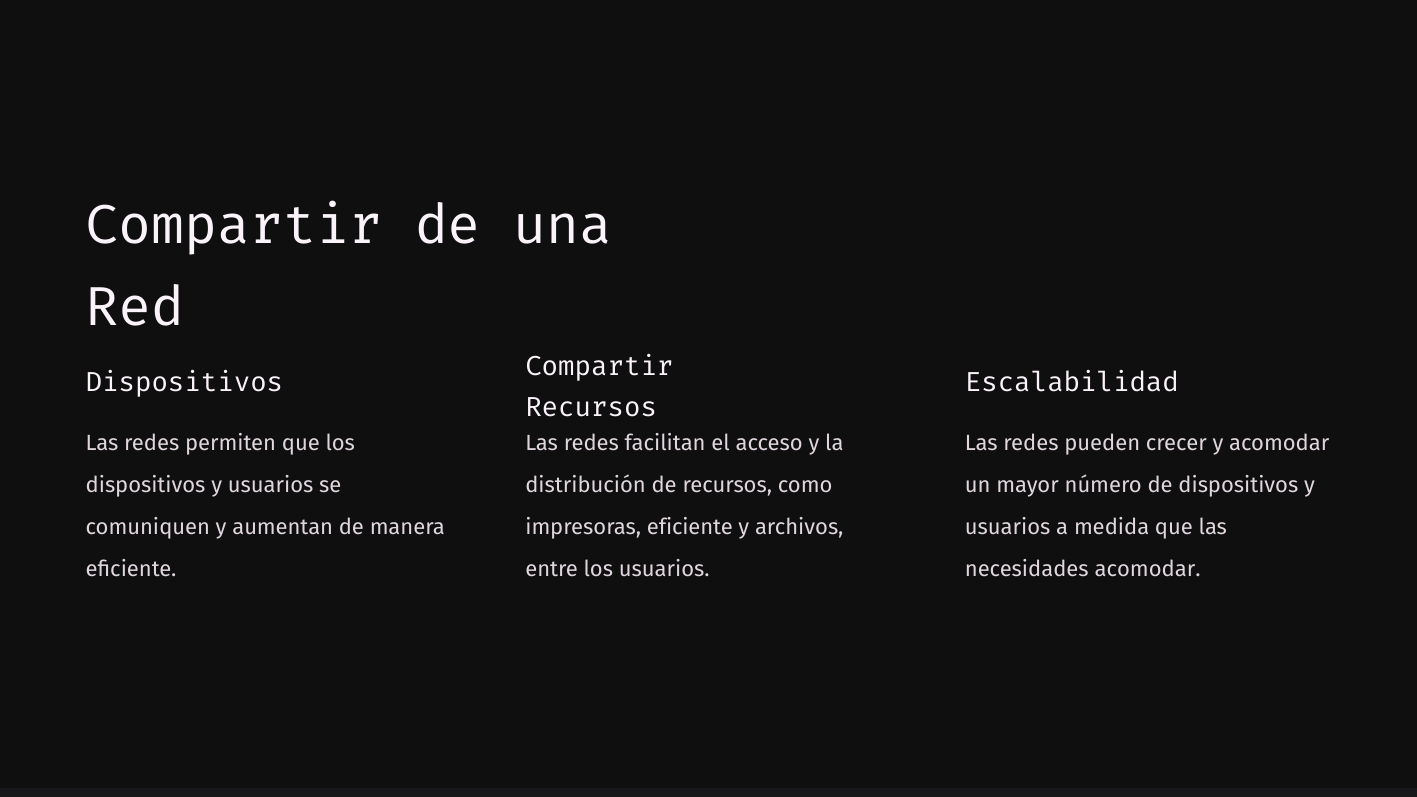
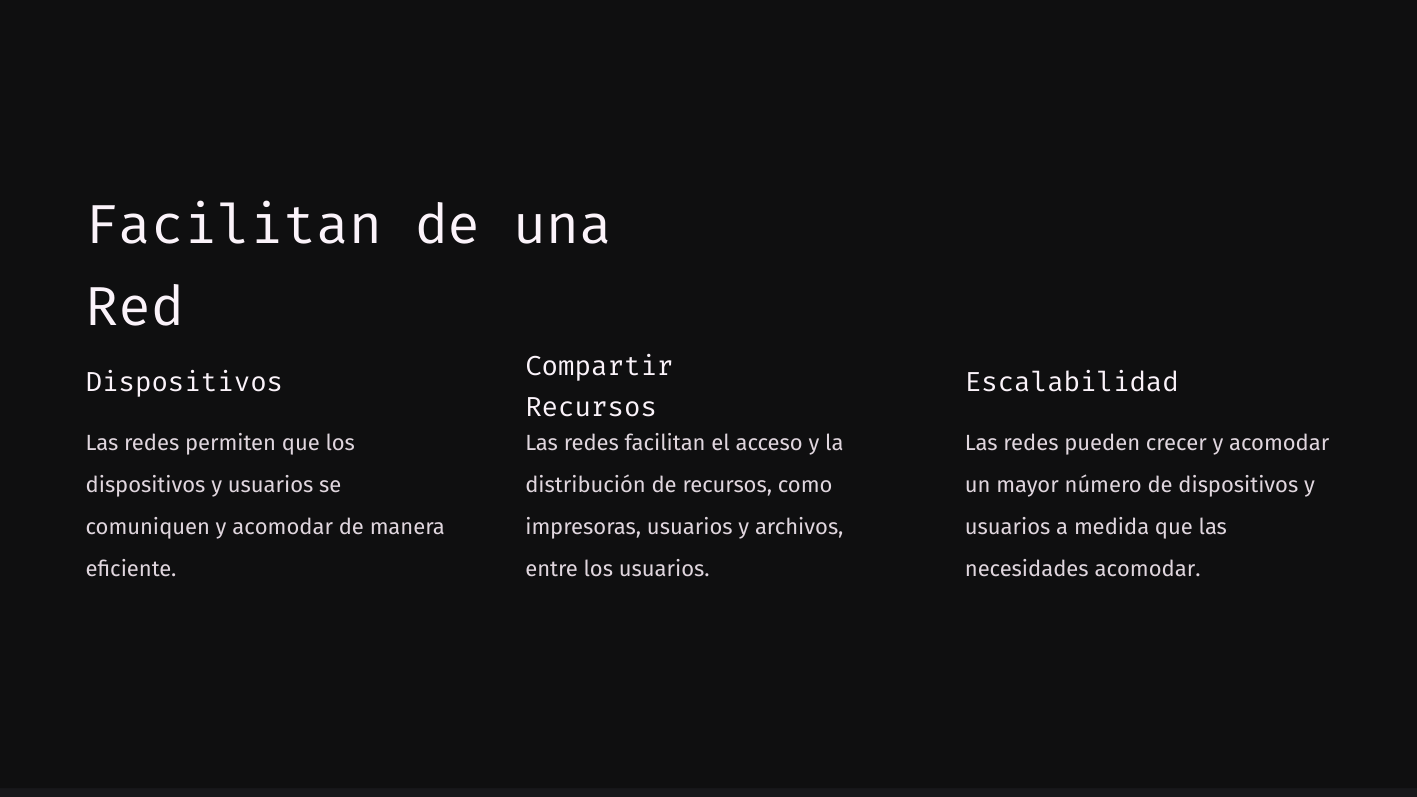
Compartir at (234, 225): Compartir -> Facilitan
comuniquen y aumentan: aumentan -> acomodar
impresoras eficiente: eficiente -> usuarios
